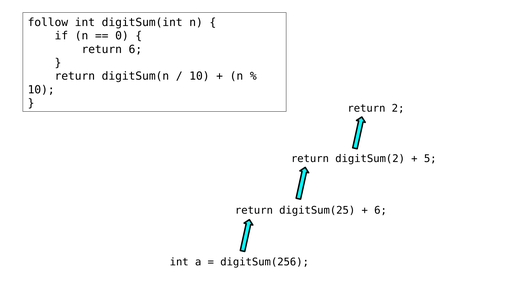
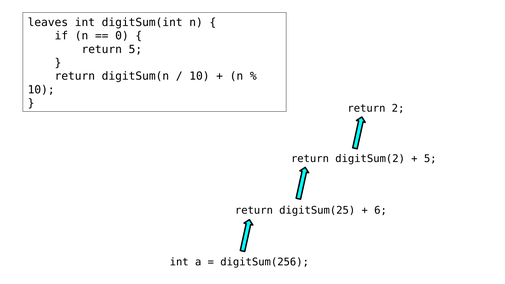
follow: follow -> leaves
return 6: 6 -> 5
